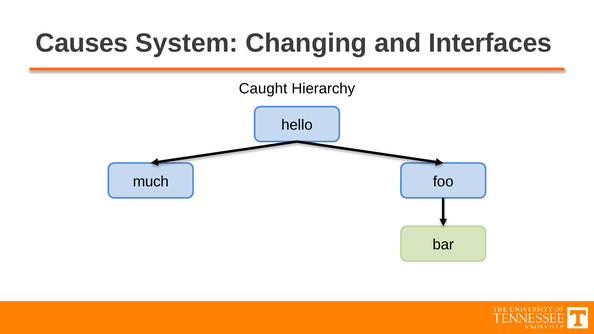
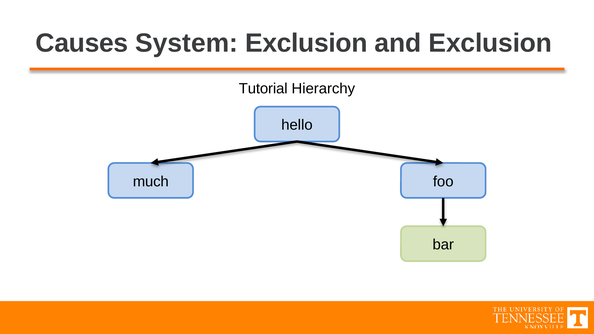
System Changing: Changing -> Exclusion
and Interfaces: Interfaces -> Exclusion
Caught: Caught -> Tutorial
